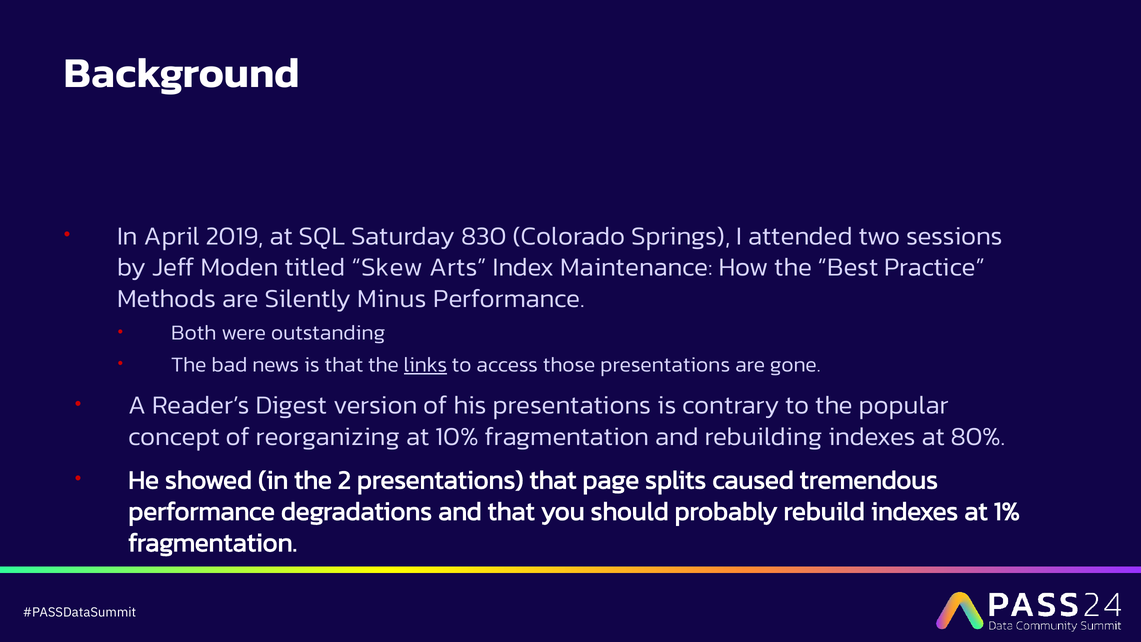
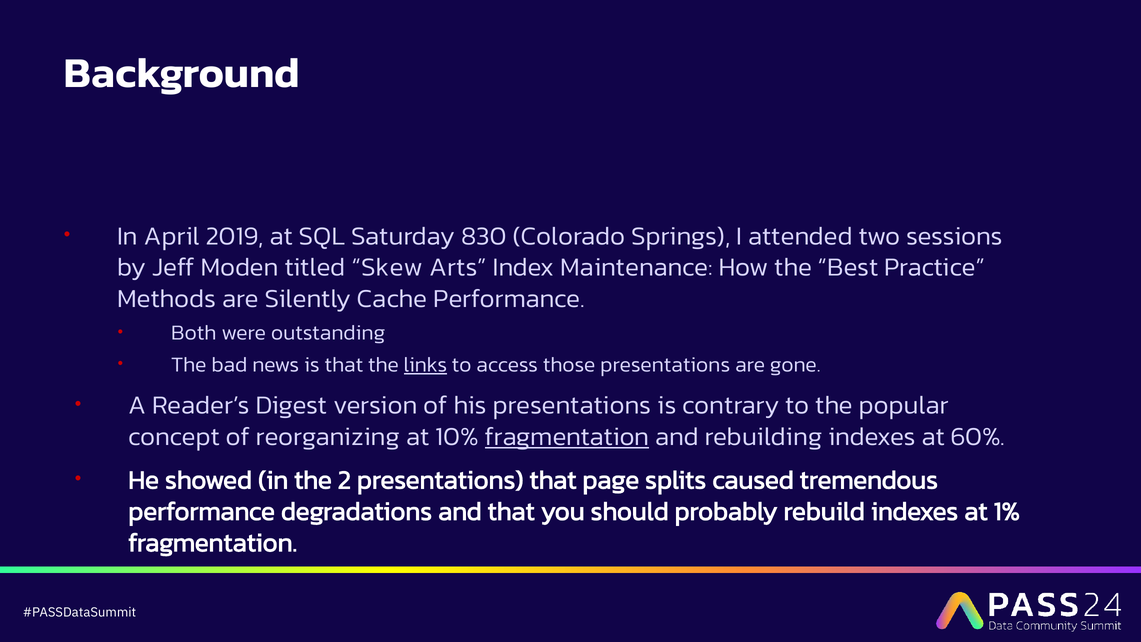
Minus: Minus -> Cache
fragmentation at (567, 436) underline: none -> present
80%: 80% -> 60%
